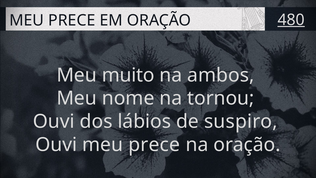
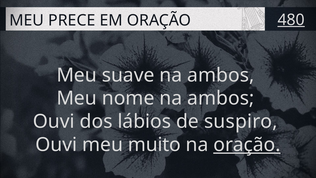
muito: muito -> suave
nome na tornou: tornou -> ambos
Ouvi meu prece: prece -> muito
oração at (247, 145) underline: none -> present
